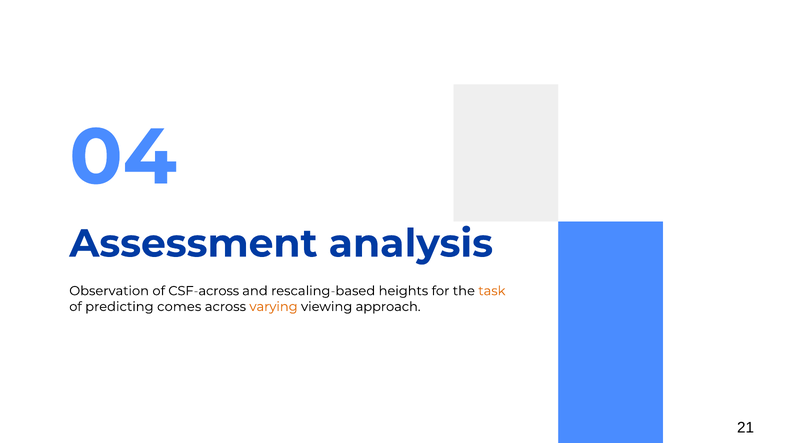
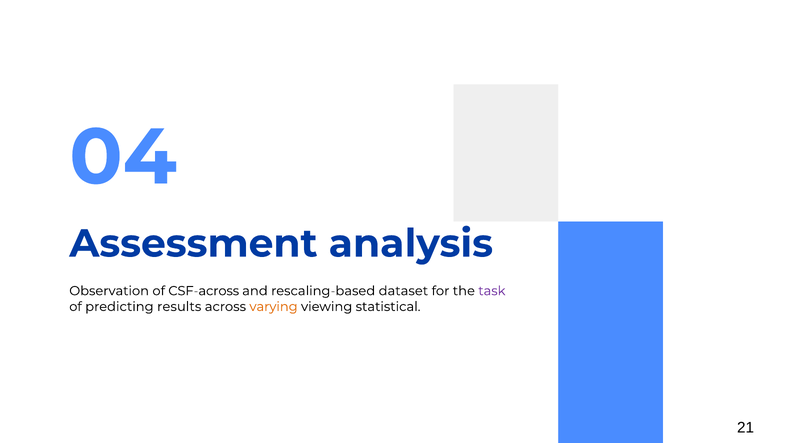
heights: heights -> dataset
task colour: orange -> purple
comes: comes -> results
approach: approach -> statistical
